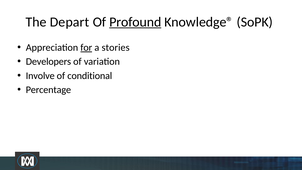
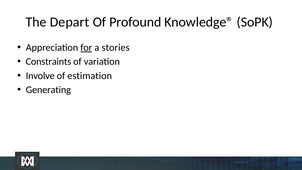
Profound underline: present -> none
Developers: Developers -> Constraints
conditional: conditional -> estimation
Percentage: Percentage -> Generating
